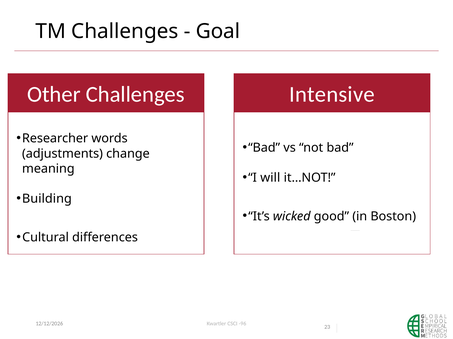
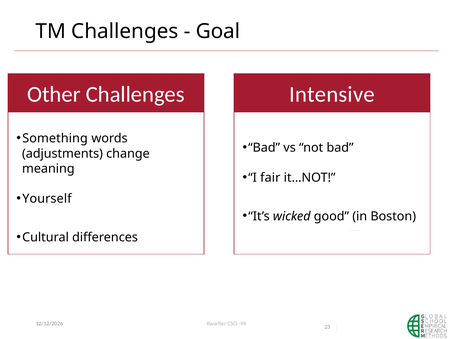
Researcher: Researcher -> Something
will: will -> fair
Building: Building -> Yourself
